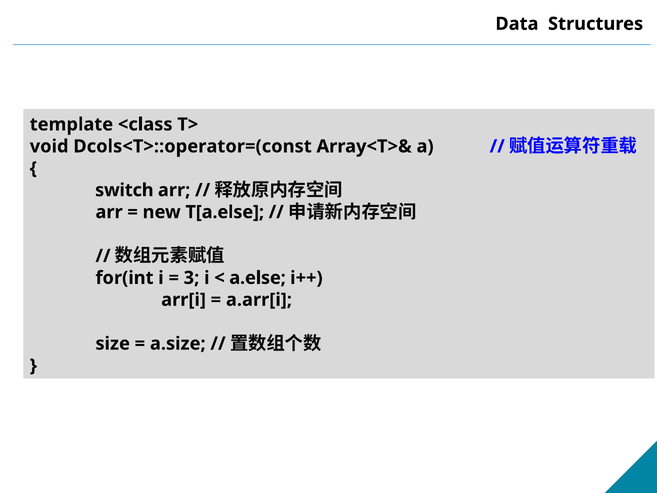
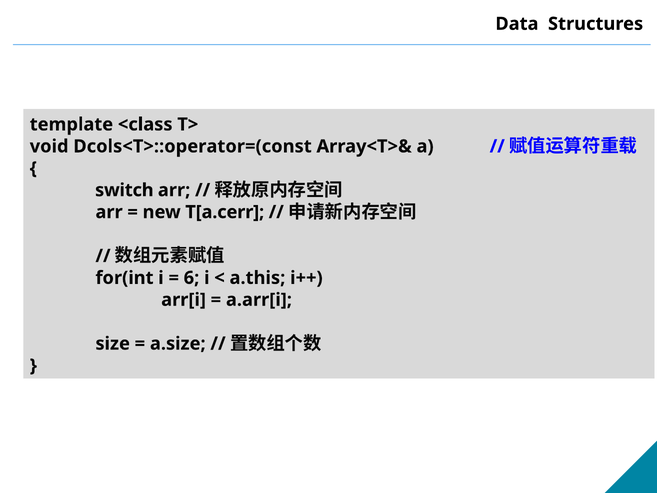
T[a.else: T[a.else -> T[a.cerr
3: 3 -> 6
a.else: a.else -> a.this
